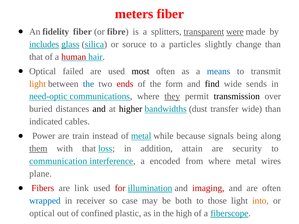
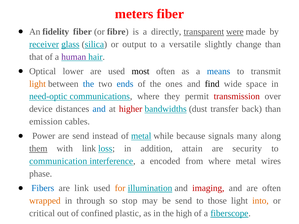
splitters: splitters -> directly
includes: includes -> receiver
soruce: soruce -> output
particles: particles -> versatile
human colour: red -> purple
failed: failed -> lower
ends colour: red -> blue
form: form -> ones
sends: sends -> space
they underline: present -> none
transmission colour: black -> red
buried: buried -> device
and at (99, 109) colour: black -> blue
higher colour: black -> red
transfer wide: wide -> back
indicated: indicated -> emission
are train: train -> send
signals being: being -> many
with that: that -> link
plane: plane -> phase
Fibers at (43, 188) colour: red -> blue
for at (120, 188) colour: red -> orange
wrapped colour: blue -> orange
receiver: receiver -> through
case: case -> stop
be both: both -> send
optical at (42, 213): optical -> critical
